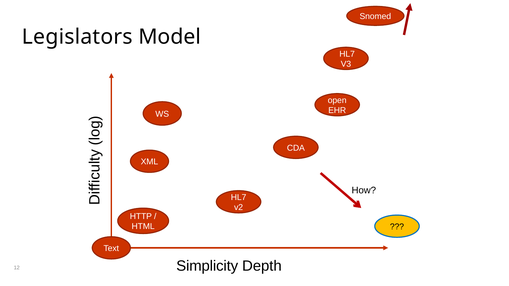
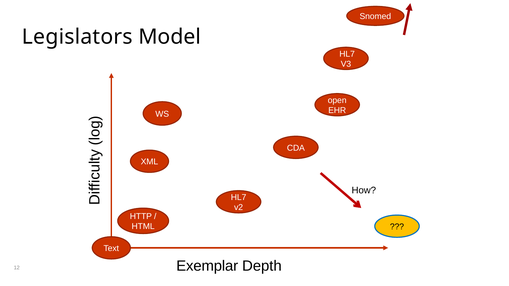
Simplicity: Simplicity -> Exemplar
